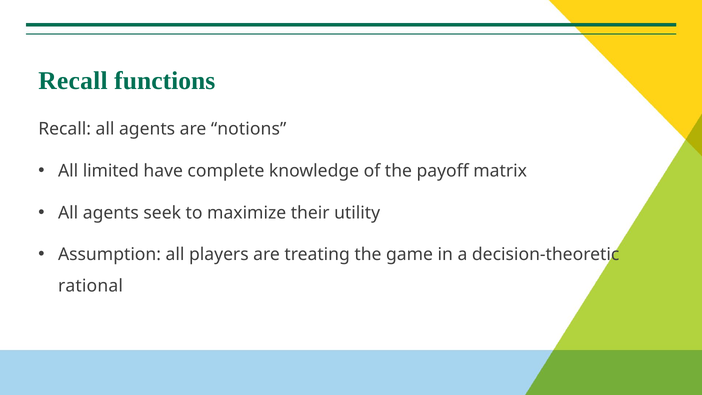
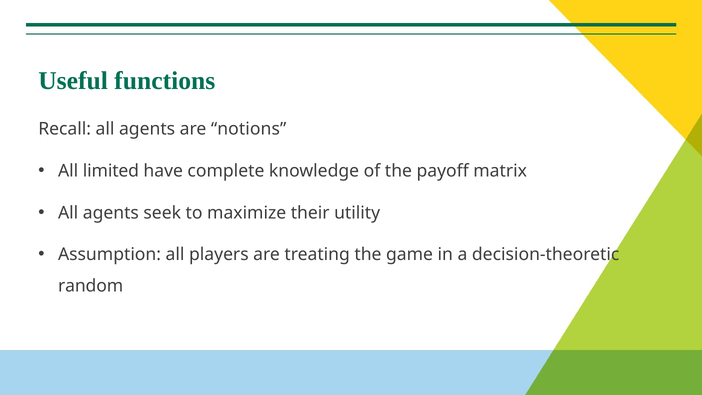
Recall at (73, 81): Recall -> Useful
rational: rational -> random
